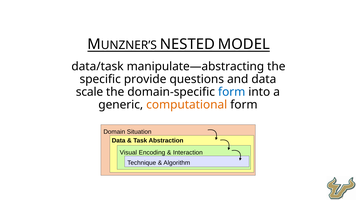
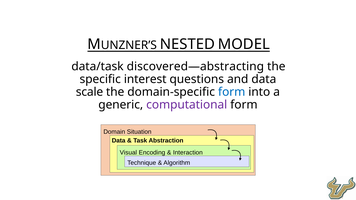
manipulate—abstracting: manipulate—abstracting -> discovered—abstracting
provide: provide -> interest
computational colour: orange -> purple
